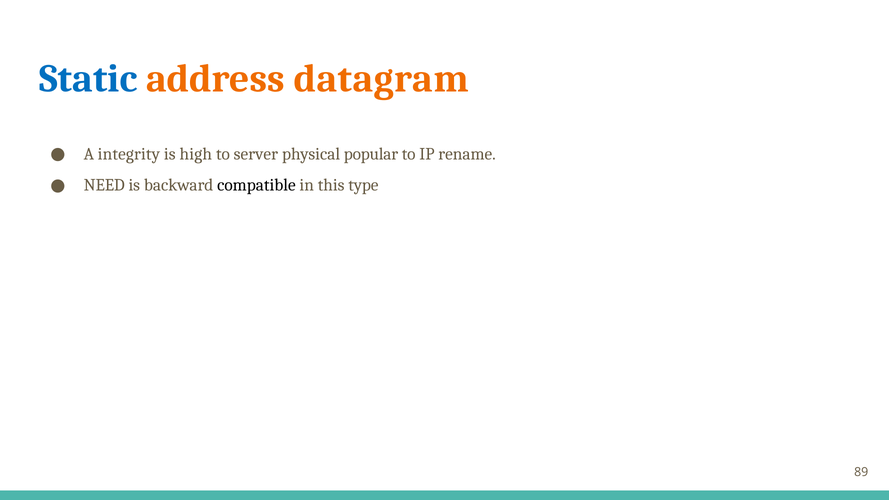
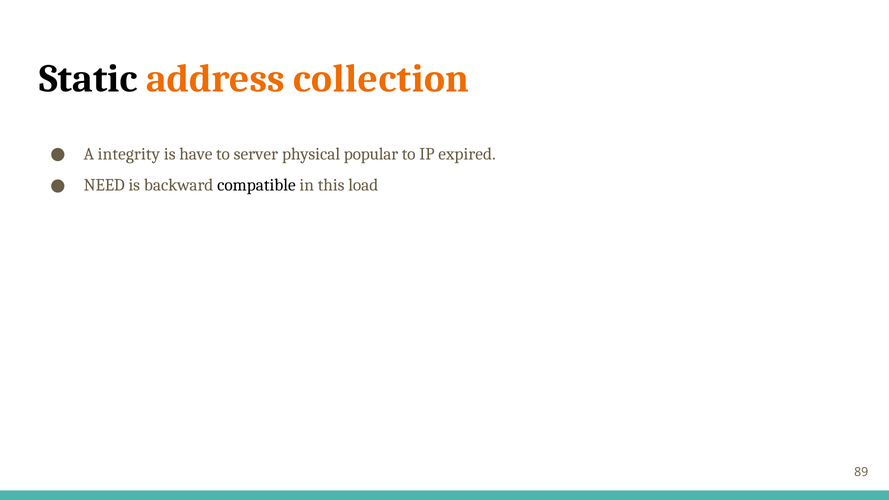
Static colour: blue -> black
datagram: datagram -> collection
high: high -> have
rename: rename -> expired
type: type -> load
